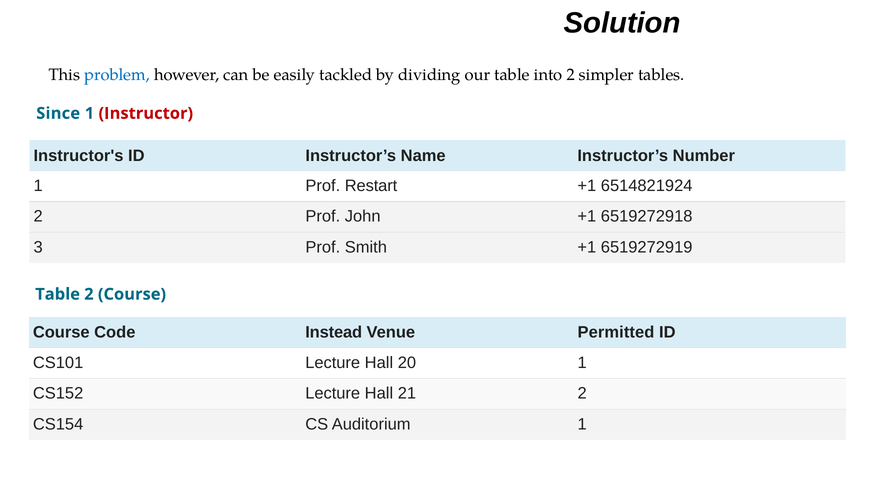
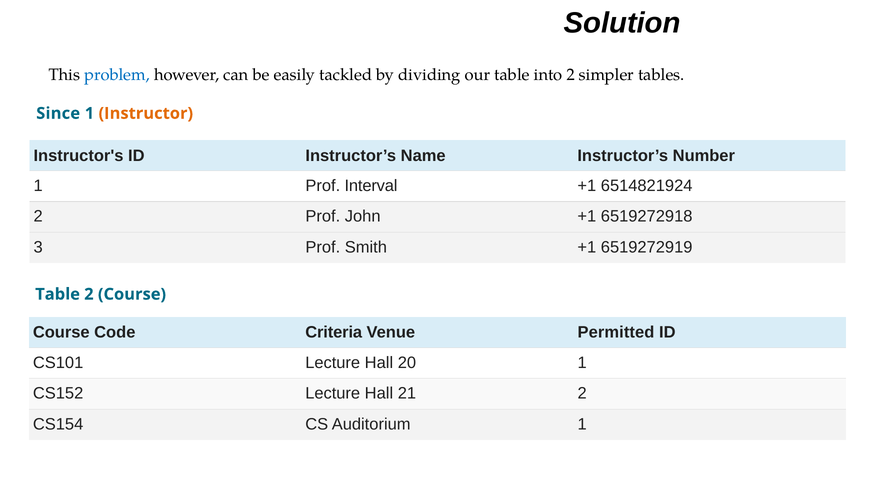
Instructor colour: red -> orange
Restart: Restart -> Interval
Instead: Instead -> Criteria
